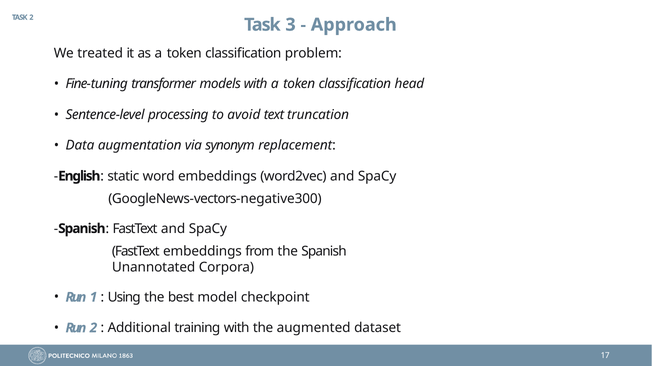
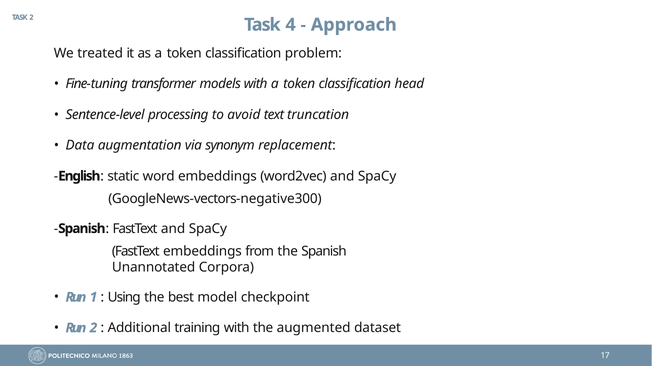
3: 3 -> 4
